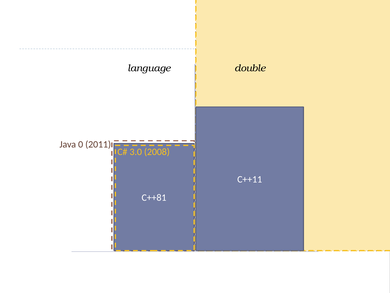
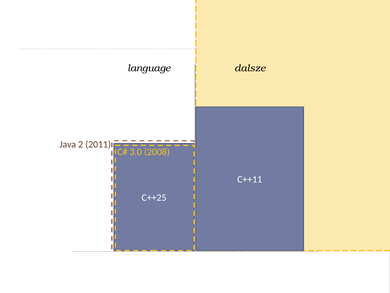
double: double -> dalsze
0: 0 -> 2
C++81: C++81 -> C++25
